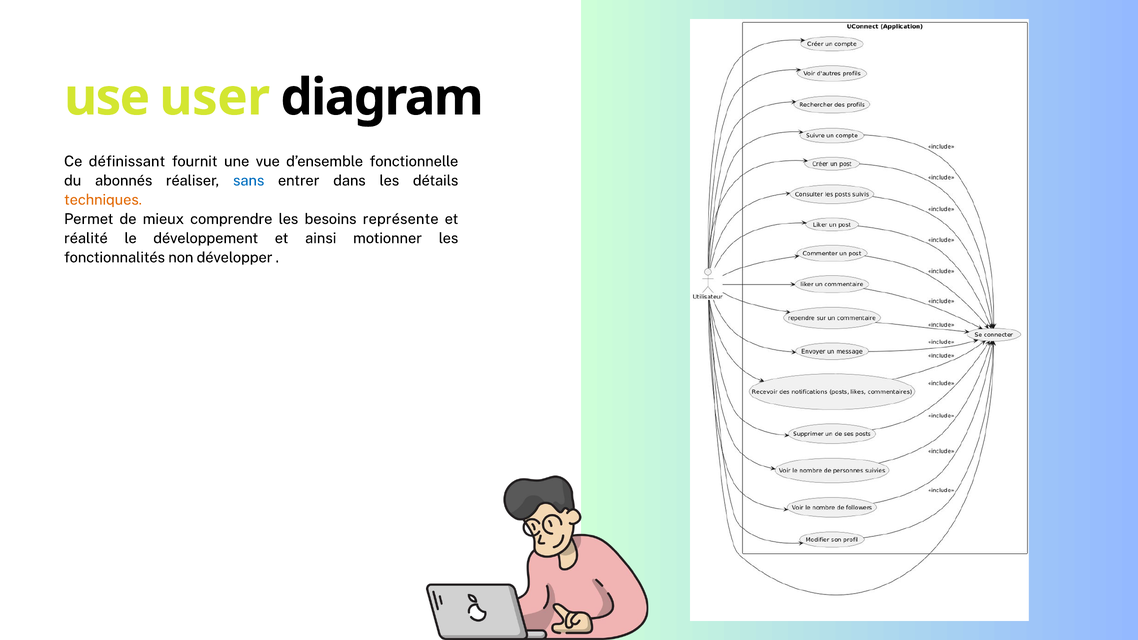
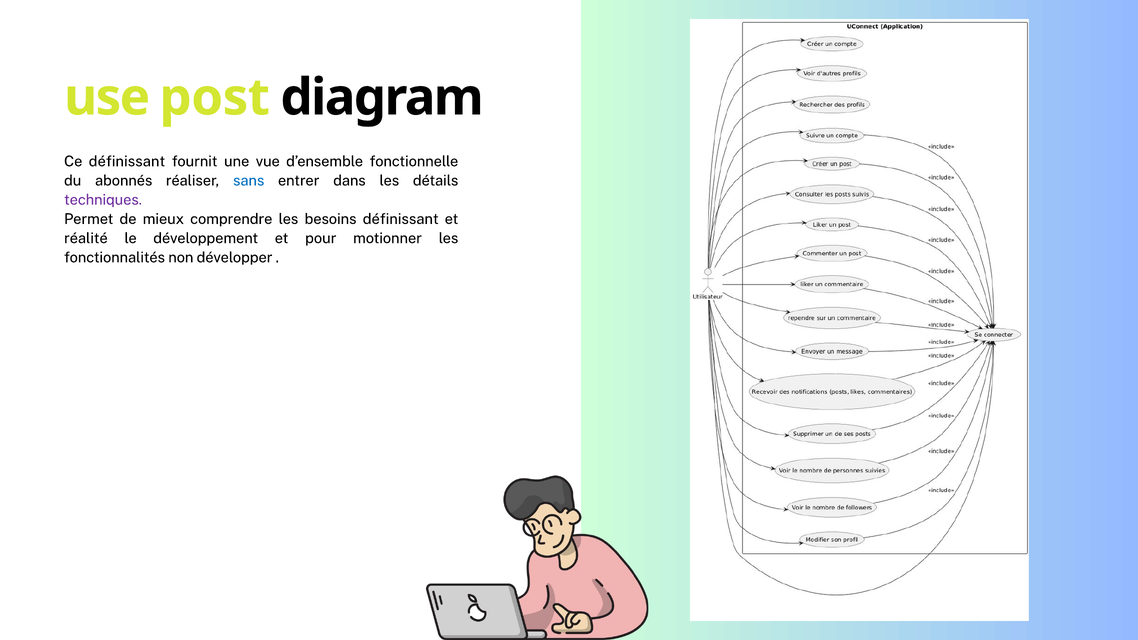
user: user -> post
techniques colour: orange -> purple
besoins représente: représente -> définissant
ainsi: ainsi -> pour
